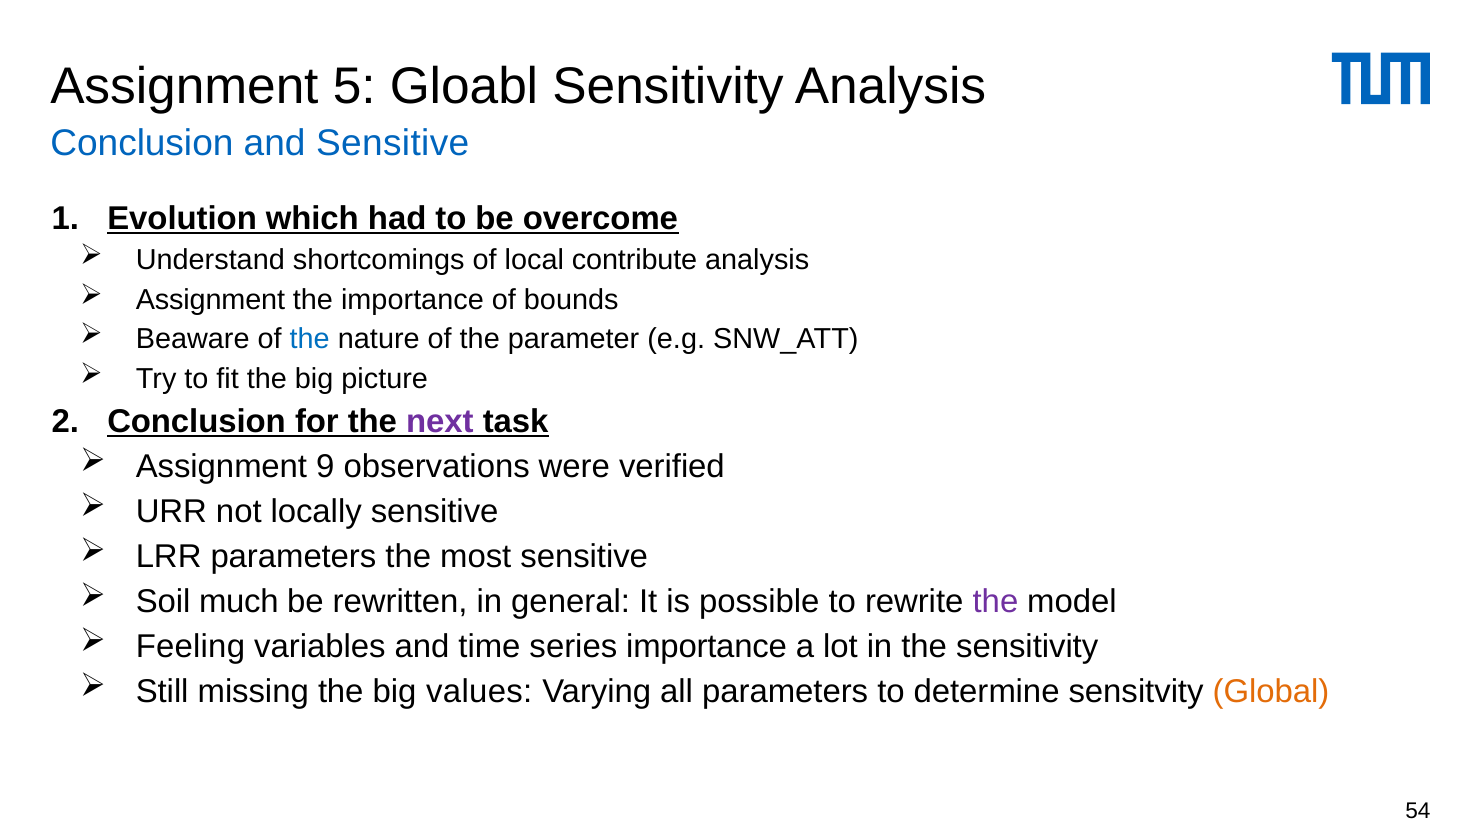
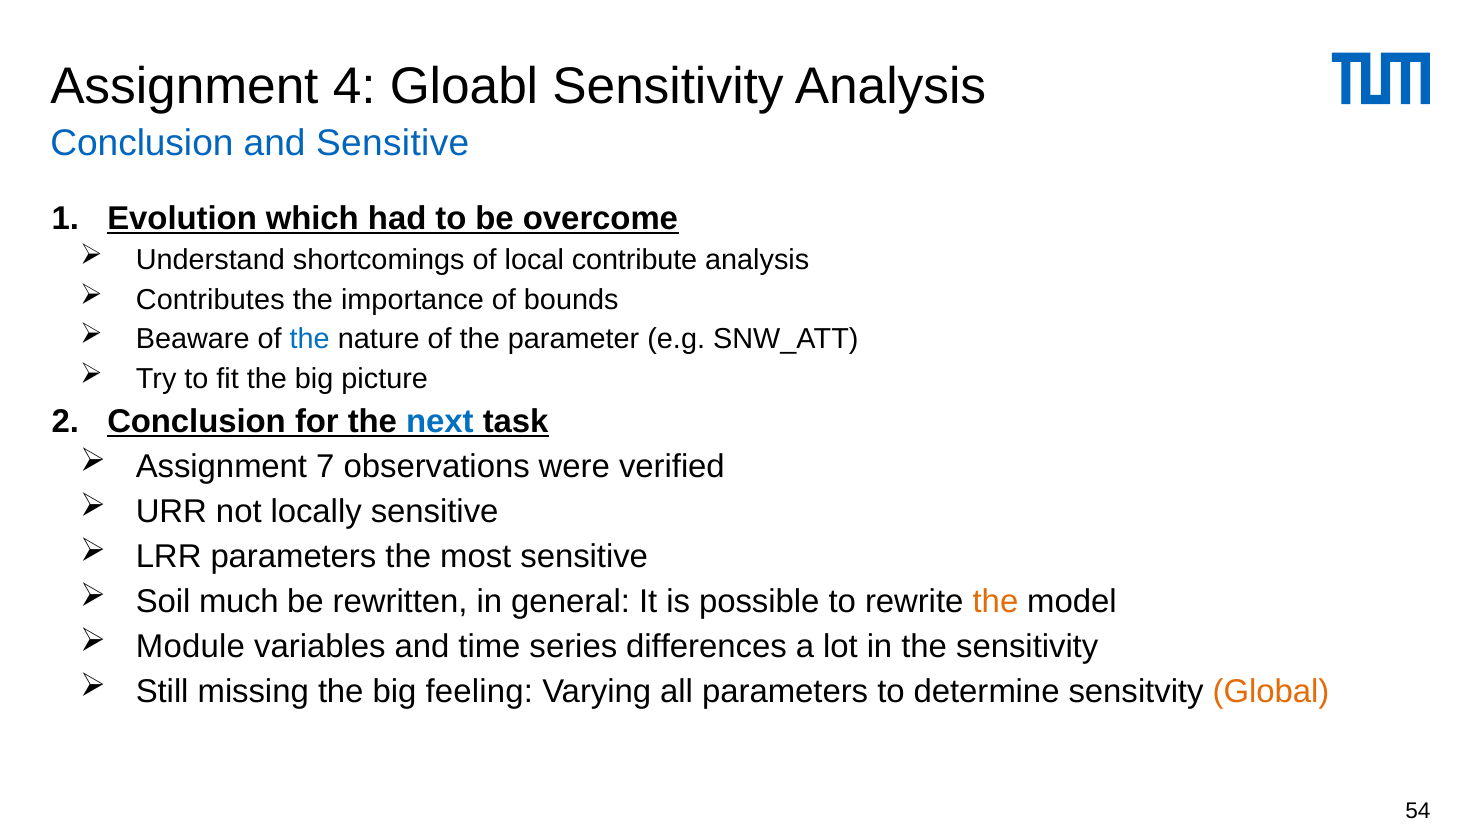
5: 5 -> 4
Assignment at (210, 299): Assignment -> Contributes
next colour: purple -> blue
9: 9 -> 7
the at (995, 601) colour: purple -> orange
Feeling: Feeling -> Module
series importance: importance -> differences
values: values -> feeling
